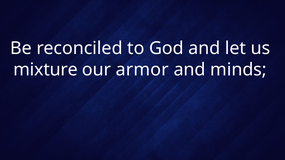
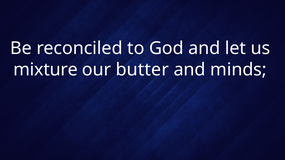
armor: armor -> butter
